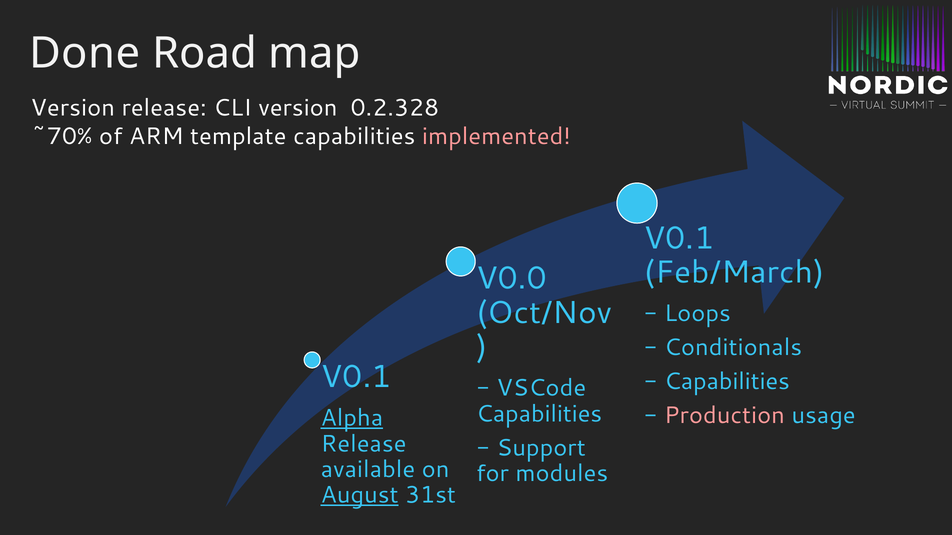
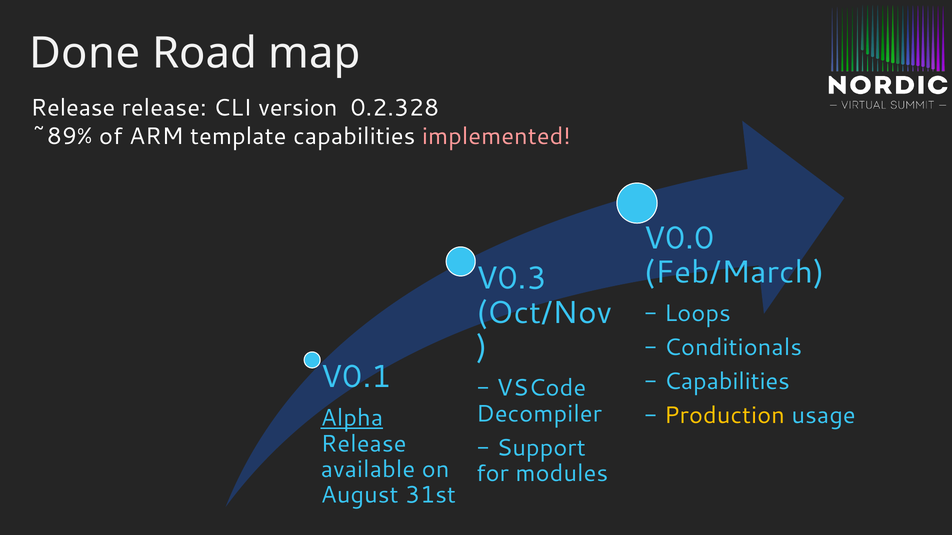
Version at (73, 108): Version -> Release
~70%: ~70% -> ~89%
V0.1 at (679, 238): V0.1 -> V0.0
V0.0: V0.0 -> V0.3
Capabilities at (539, 414): Capabilities -> Decompiler
Production colour: pink -> yellow
August underline: present -> none
